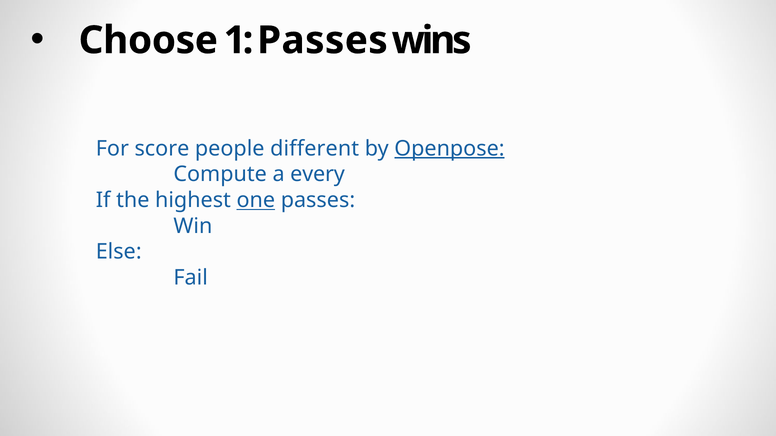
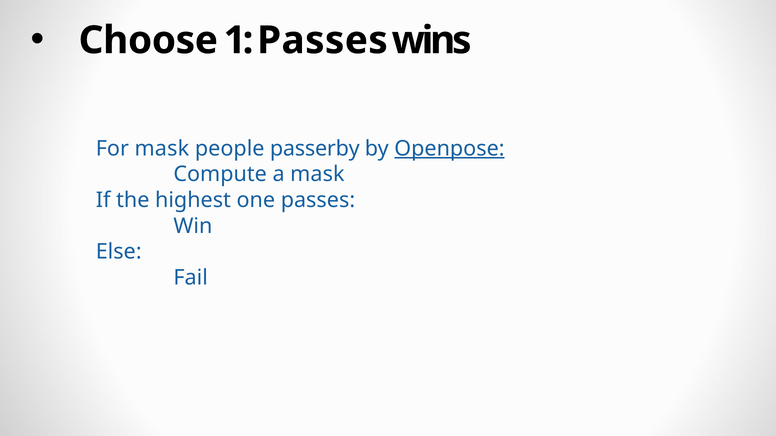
For score: score -> mask
different: different -> passerby
a every: every -> mask
one underline: present -> none
